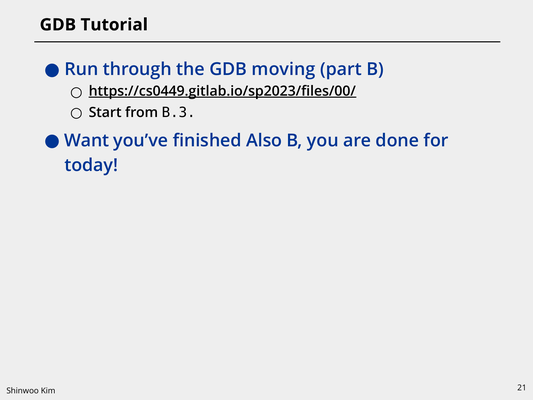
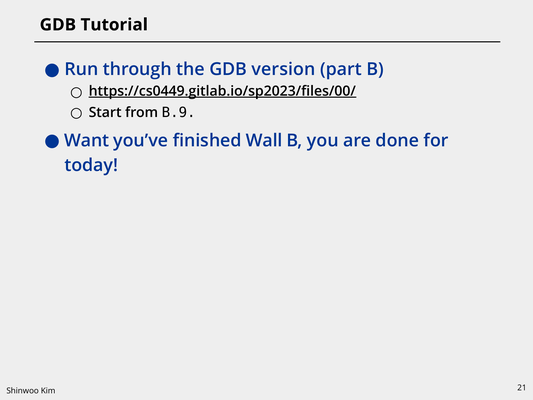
moving: moving -> version
B.3: B.3 -> B.9
Also: Also -> Wall
